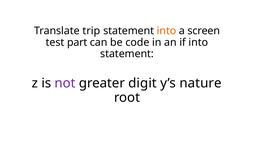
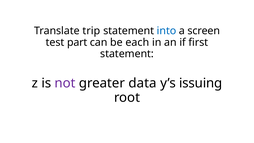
into at (167, 31) colour: orange -> blue
code: code -> each
if into: into -> first
digit: digit -> data
nature: nature -> issuing
